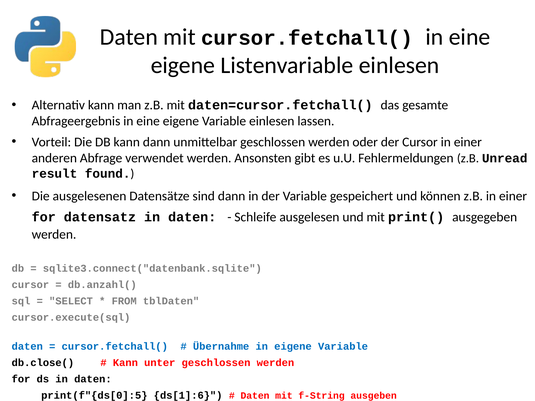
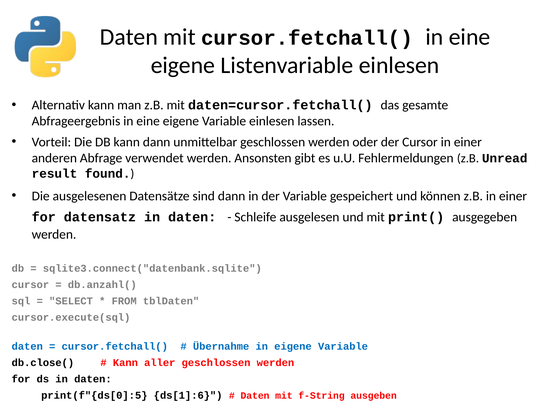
unter: unter -> aller
